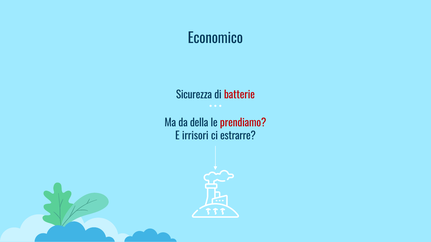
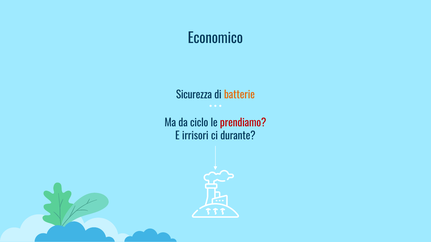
batterie colour: red -> orange
della: della -> ciclo
estrarre: estrarre -> durante
